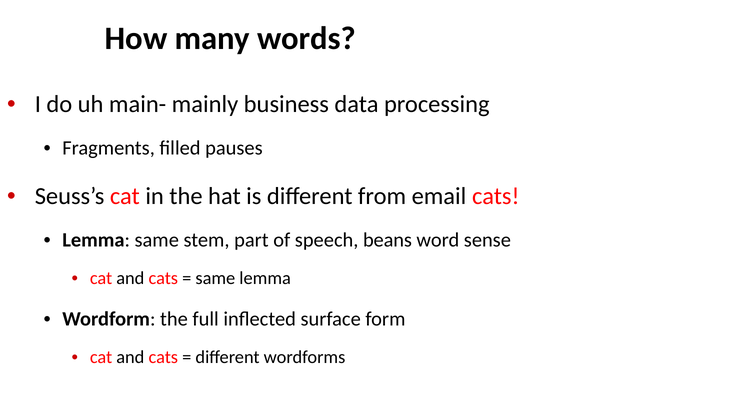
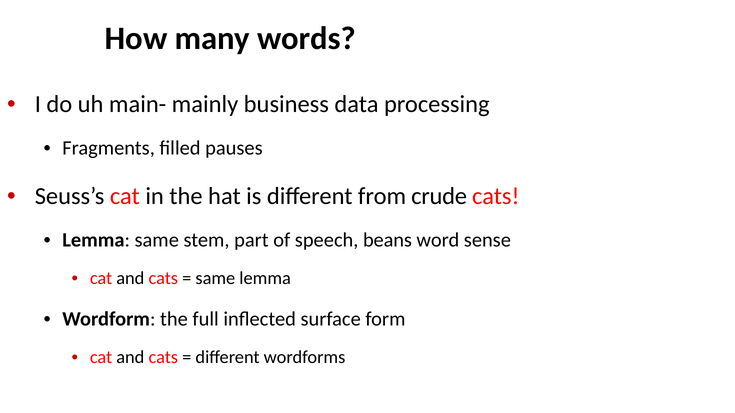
email: email -> crude
